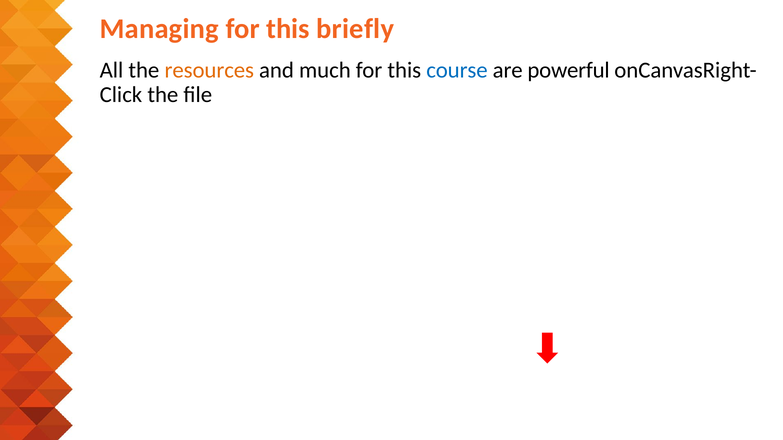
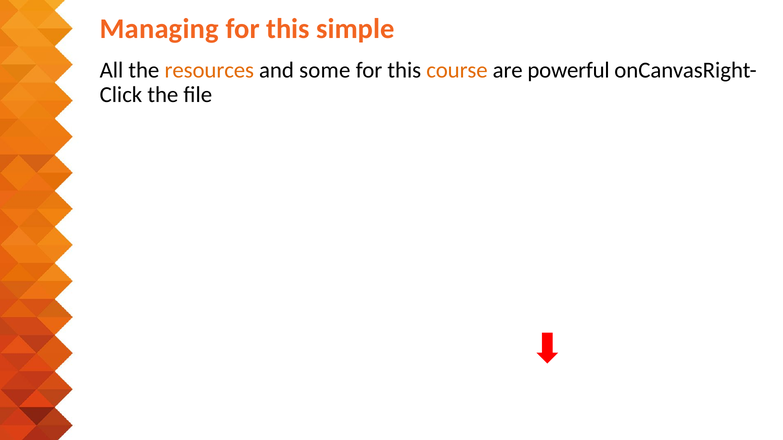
briefly: briefly -> simple
much: much -> some
course colour: blue -> orange
